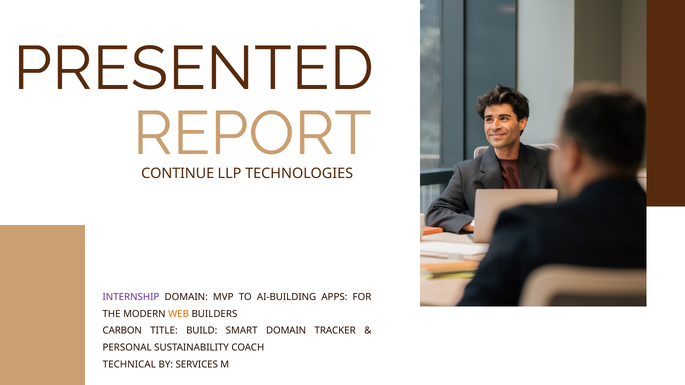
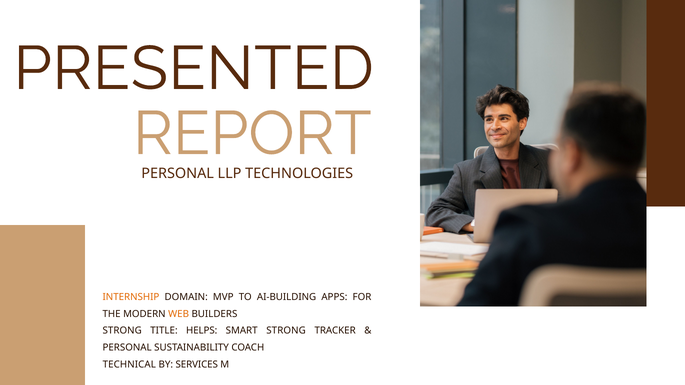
CONTINUE at (178, 174): CONTINUE -> PERSONAL
INTERNSHIP colour: purple -> orange
CARBON at (122, 331): CARBON -> STRONG
BUILD: BUILD -> HELPS
SMART DOMAIN: DOMAIN -> STRONG
